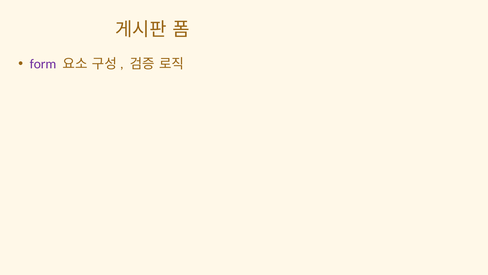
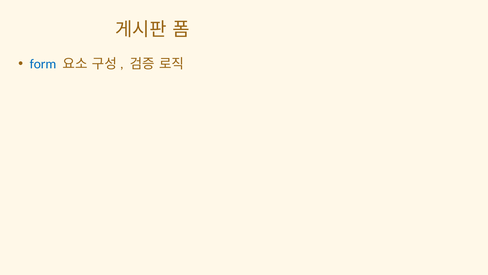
form colour: purple -> blue
